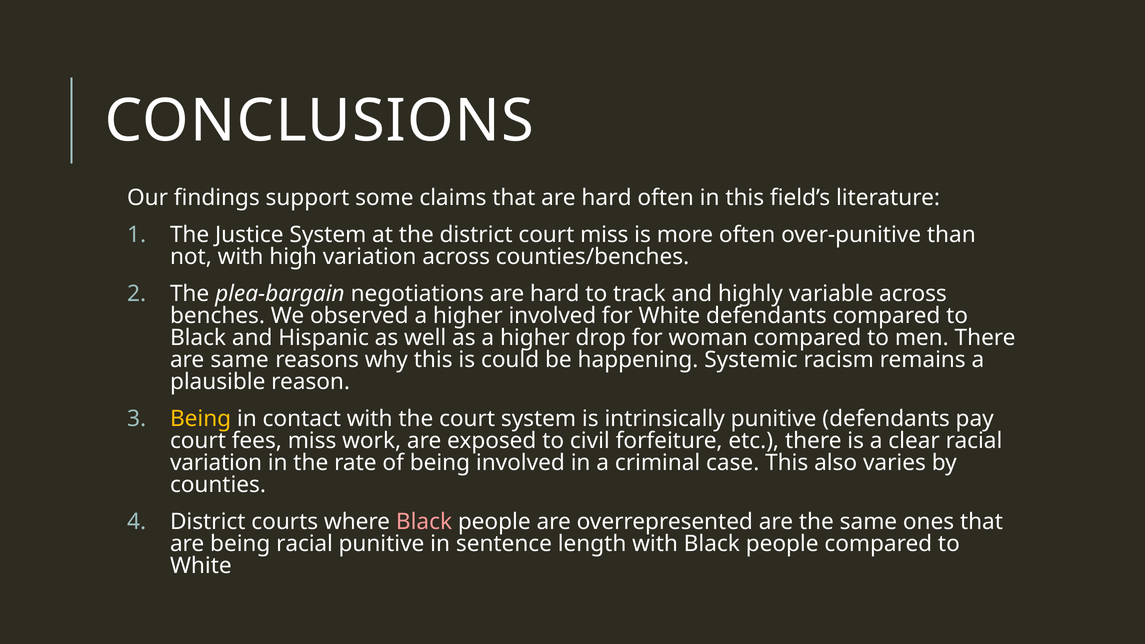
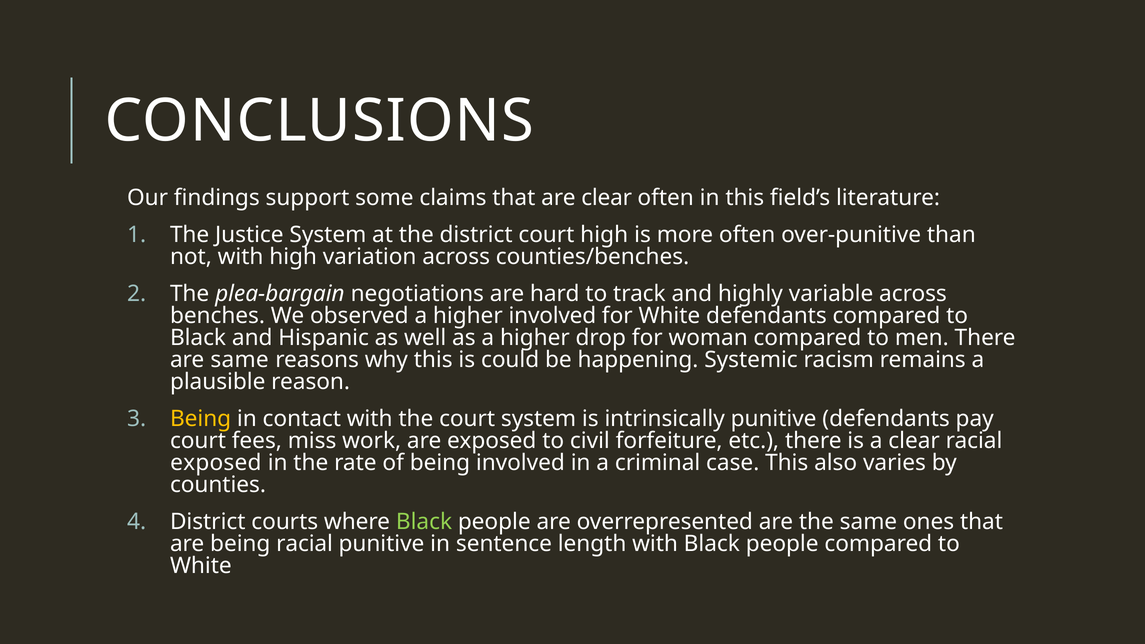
that are hard: hard -> clear
court miss: miss -> high
variation at (216, 463): variation -> exposed
Black at (424, 522) colour: pink -> light green
